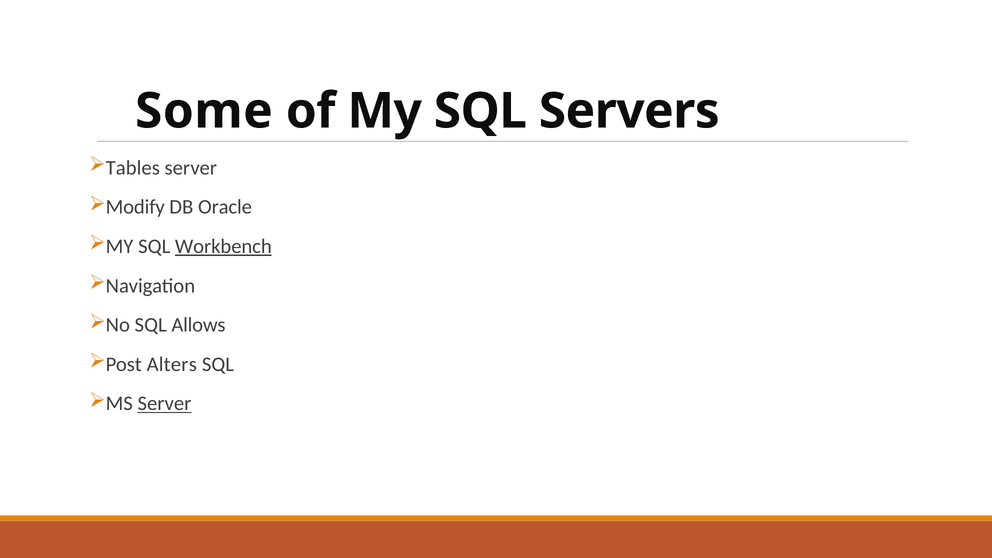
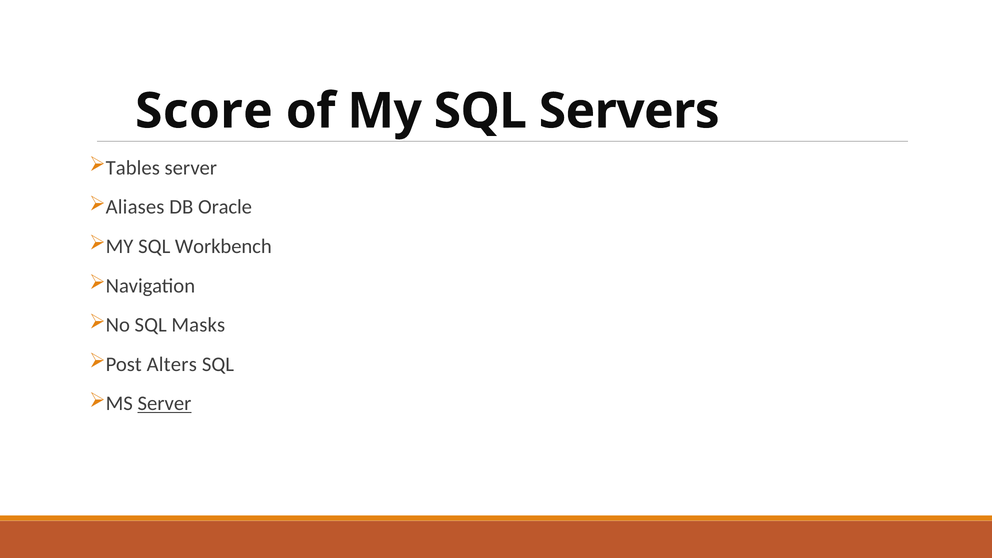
Some: Some -> Score
Modify: Modify -> Aliases
Workbench underline: present -> none
Allows: Allows -> Masks
